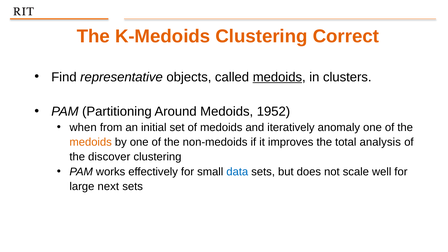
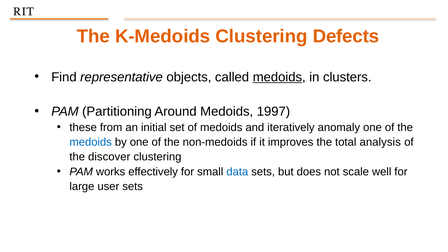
Correct: Correct -> Defects
1952: 1952 -> 1997
when: when -> these
medoids at (91, 142) colour: orange -> blue
next: next -> user
